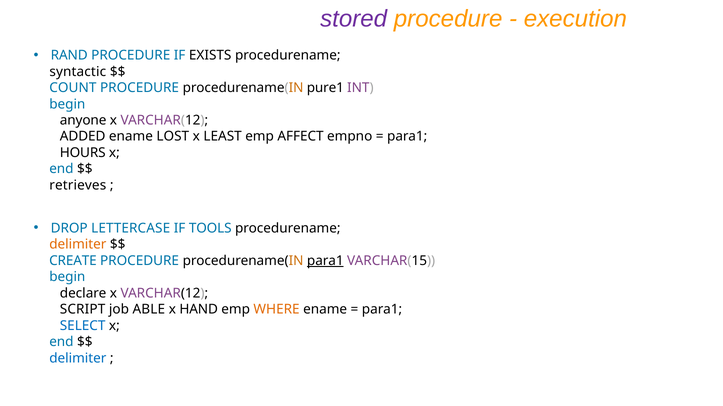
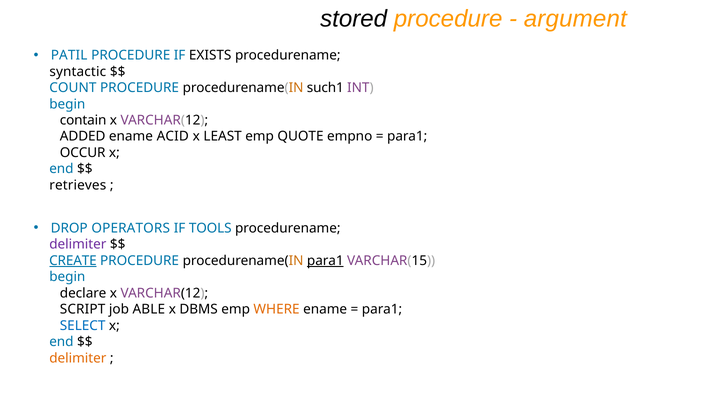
stored colour: purple -> black
execution: execution -> argument
RAND: RAND -> PATIL
pure1: pure1 -> such1
anyone: anyone -> contain
LOST: LOST -> ACID
AFFECT: AFFECT -> QUOTE
HOURS: HOURS -> OCCUR
LETTERCASE: LETTERCASE -> OPERATORS
delimiter at (78, 245) colour: orange -> purple
CREATE underline: none -> present
HAND: HAND -> DBMS
delimiter at (78, 359) colour: blue -> orange
